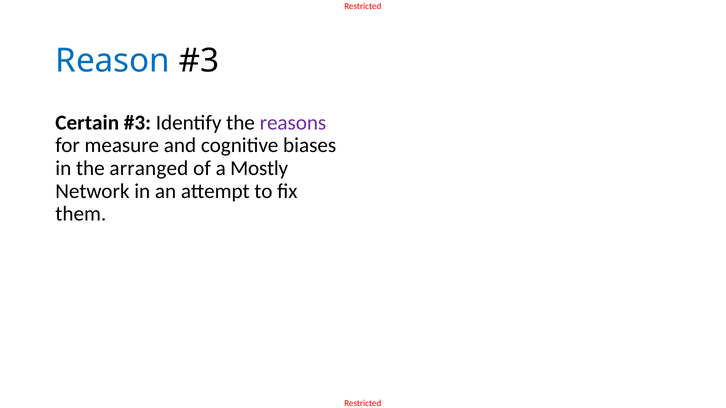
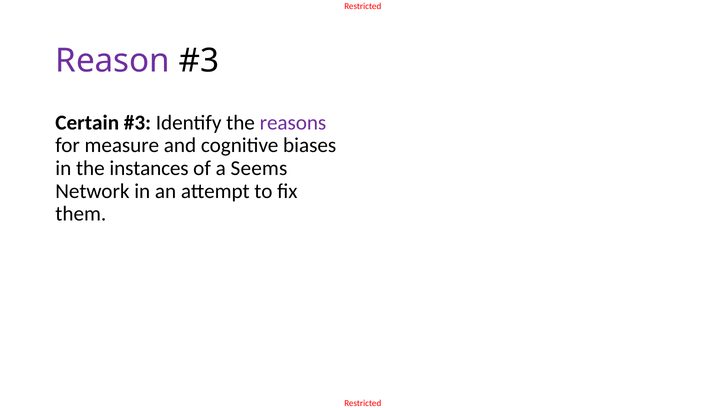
Reason colour: blue -> purple
arranged: arranged -> instances
Mostly: Mostly -> Seems
